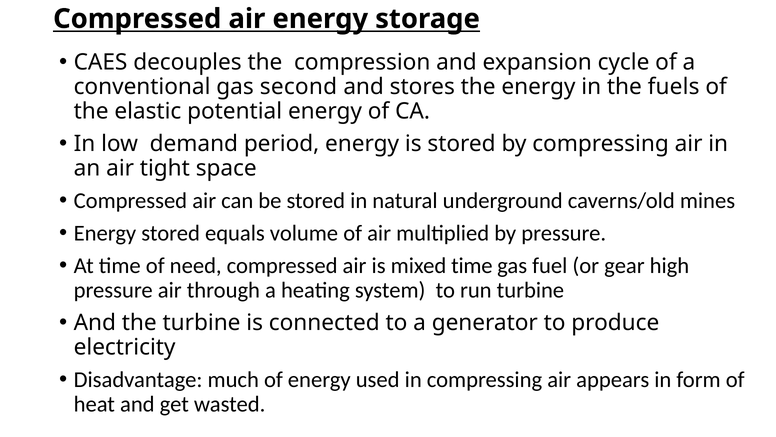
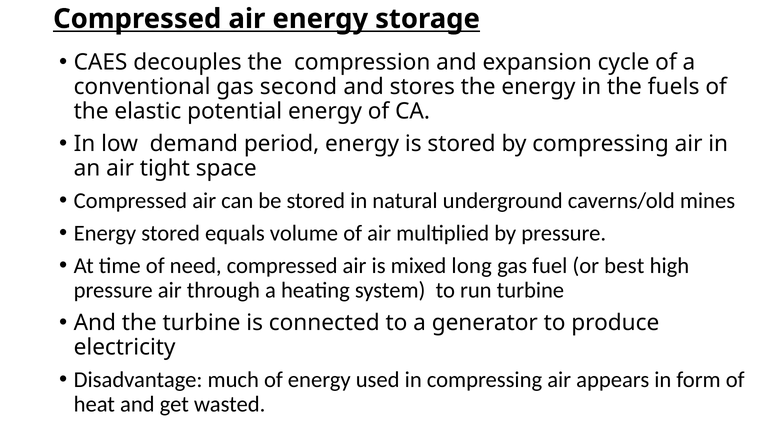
mixed time: time -> long
gear: gear -> best
